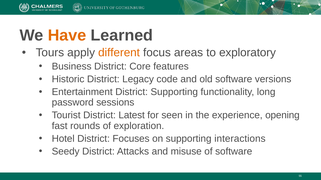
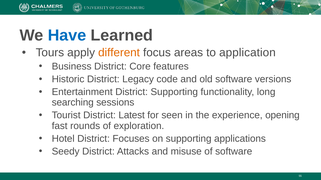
Have colour: orange -> blue
exploratory: exploratory -> application
password: password -> searching
interactions: interactions -> applications
